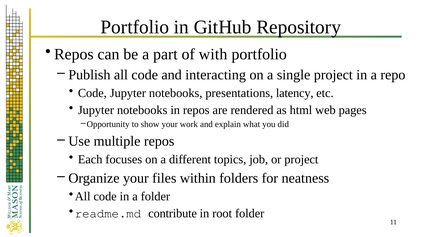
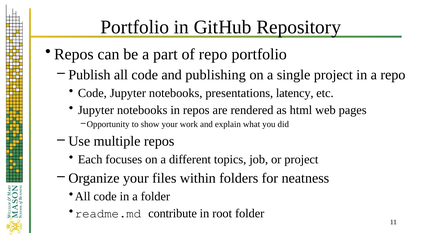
of with: with -> repo
interacting: interacting -> publishing
